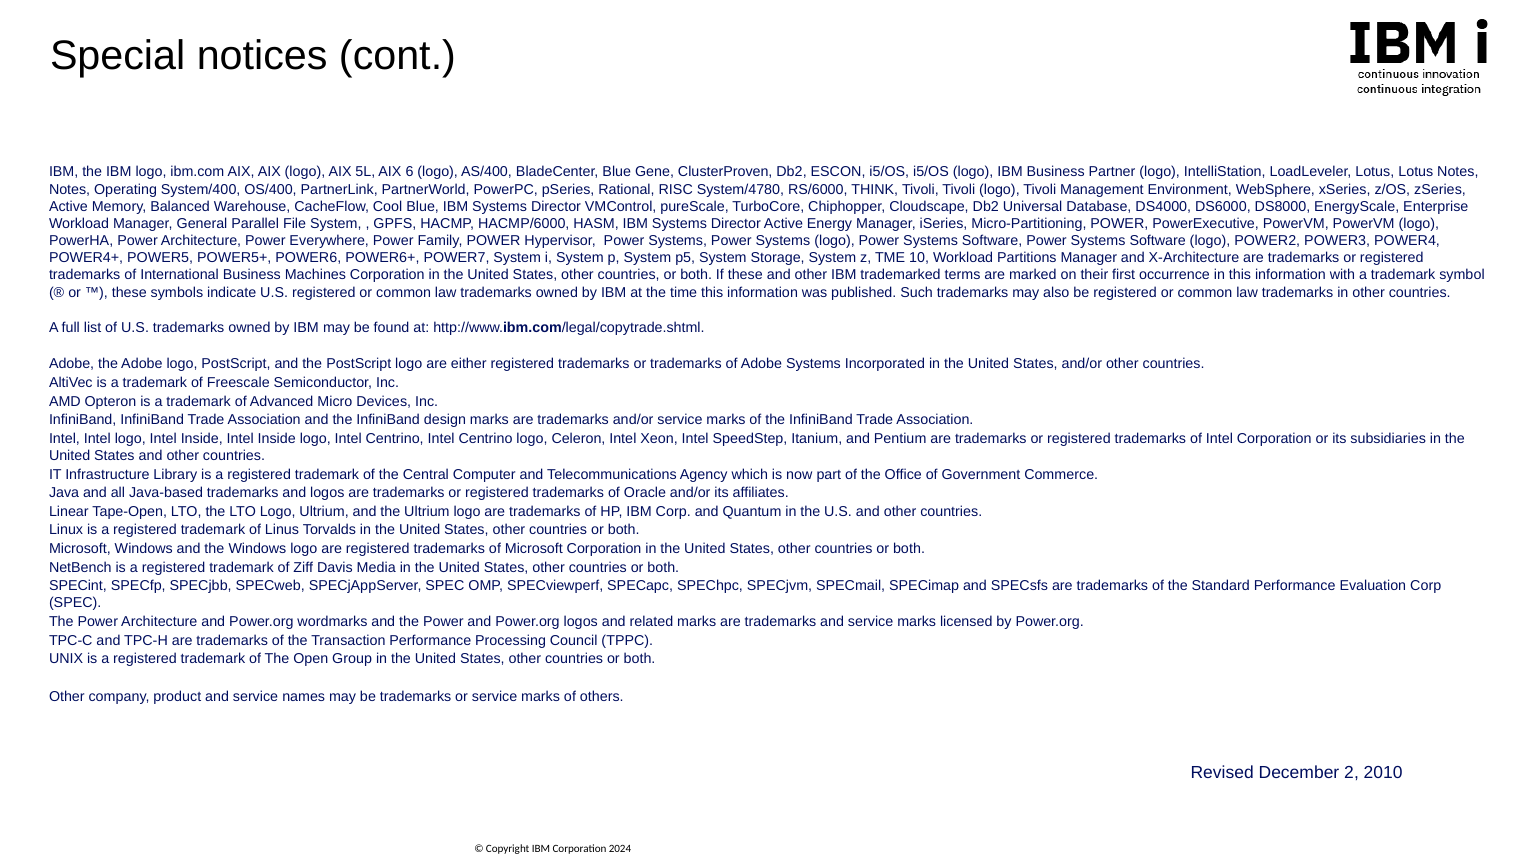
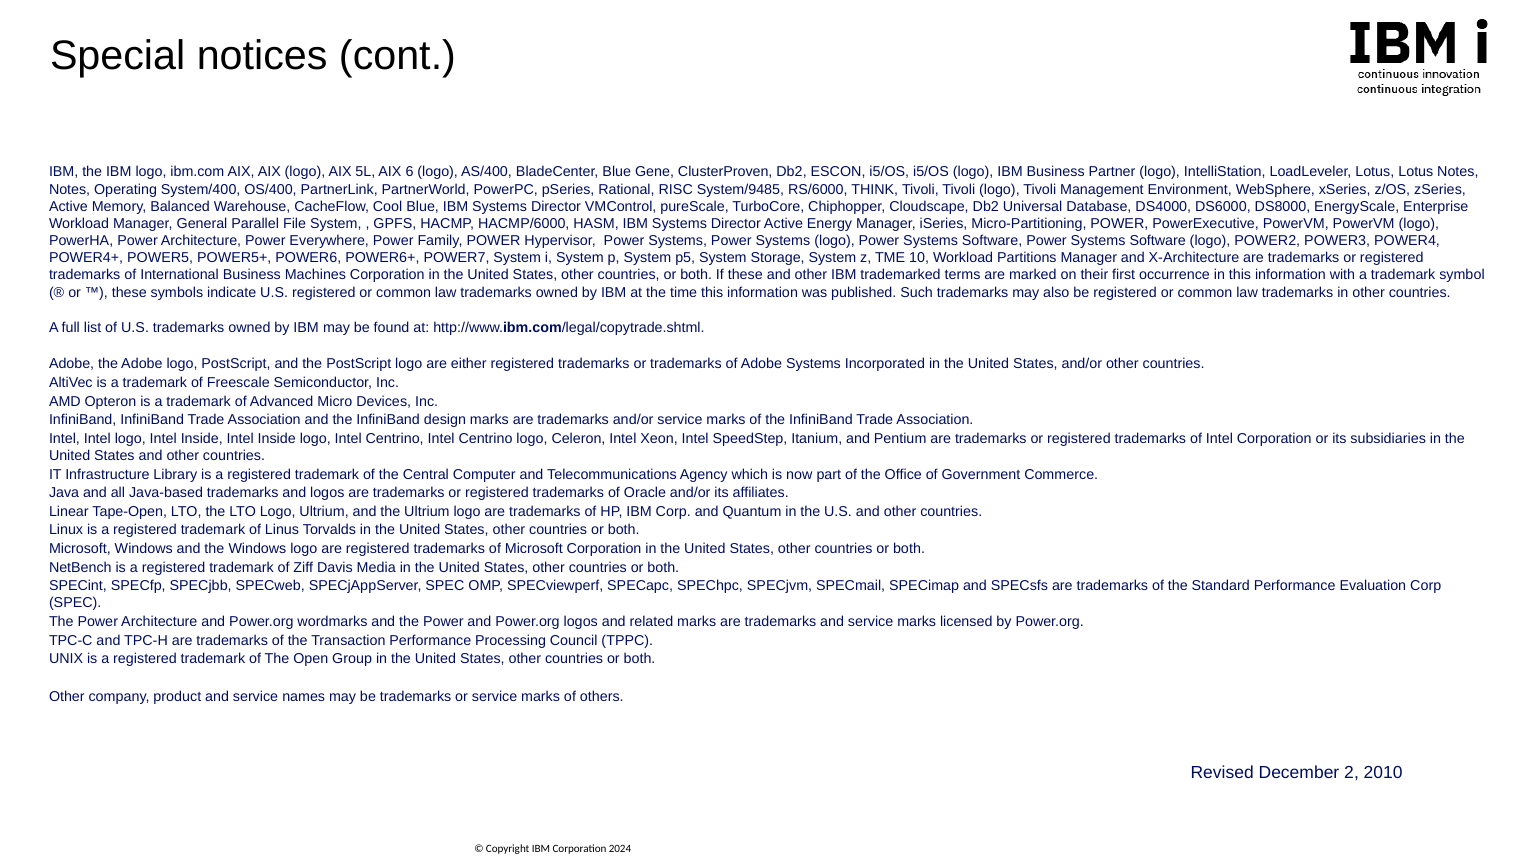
System/4780: System/4780 -> System/9485
